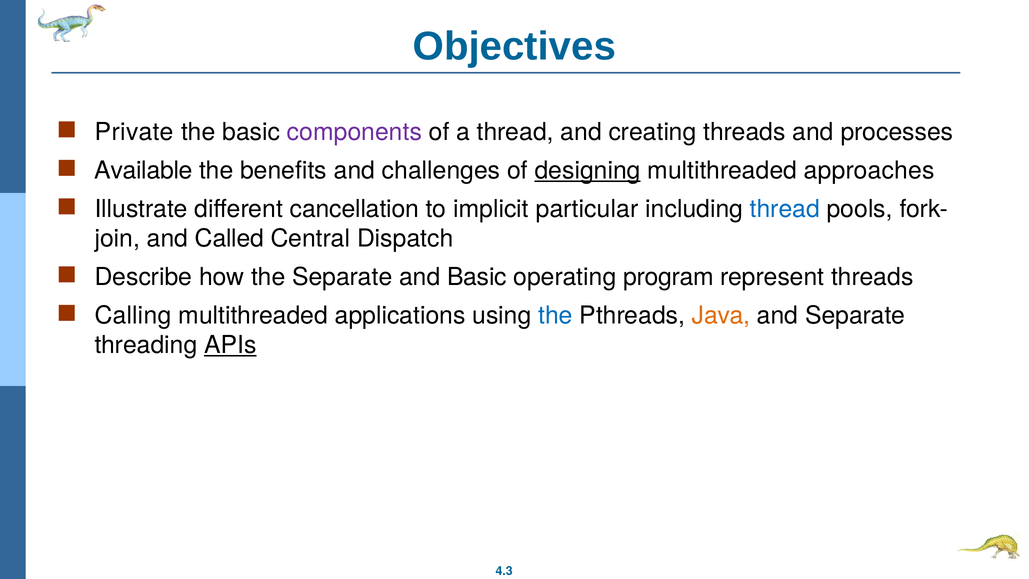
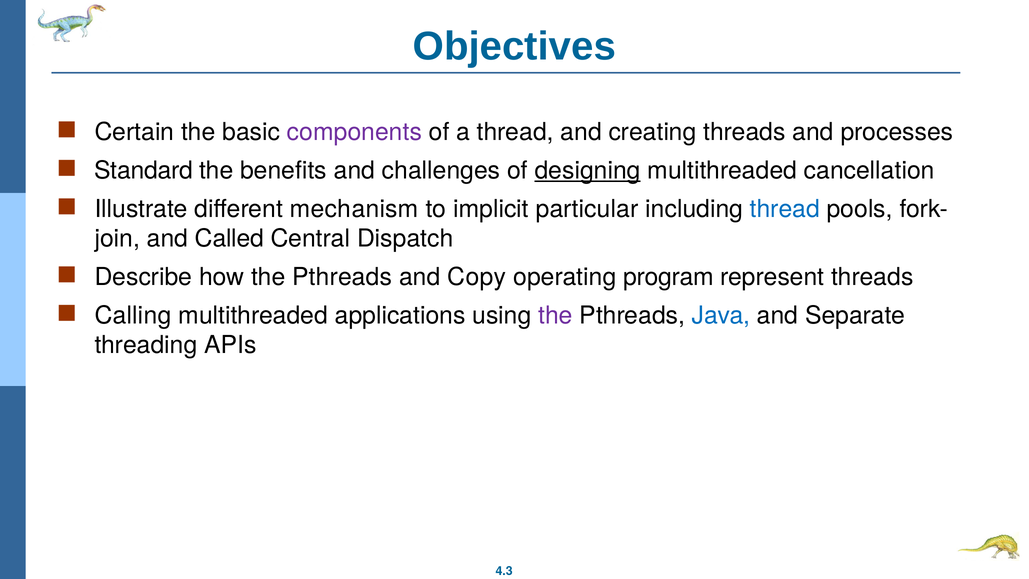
Private: Private -> Certain
Available: Available -> Standard
approaches: approaches -> cancellation
cancellation: cancellation -> mechanism
how the Separate: Separate -> Pthreads
and Basic: Basic -> Copy
the at (556, 315) colour: blue -> purple
Java colour: orange -> blue
APIs underline: present -> none
